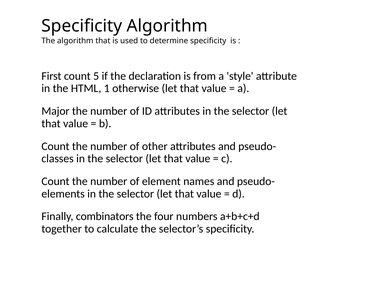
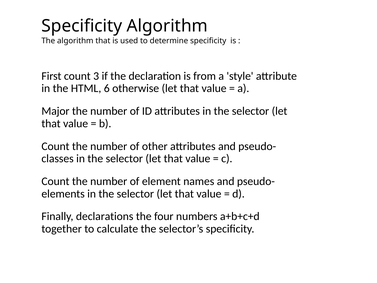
5: 5 -> 3
1: 1 -> 6
combinators: combinators -> declarations
